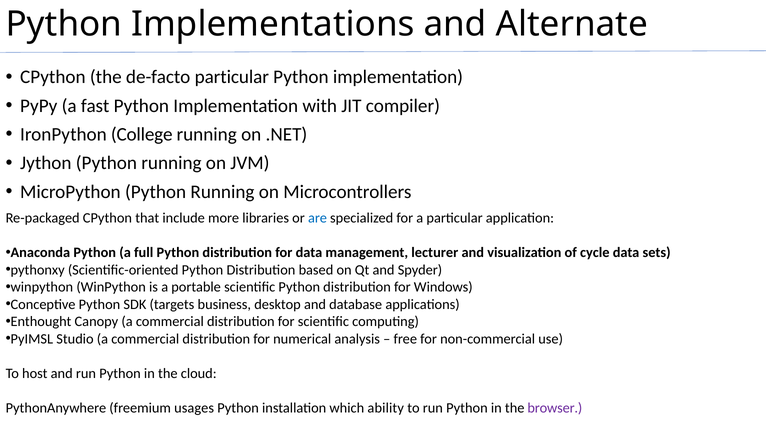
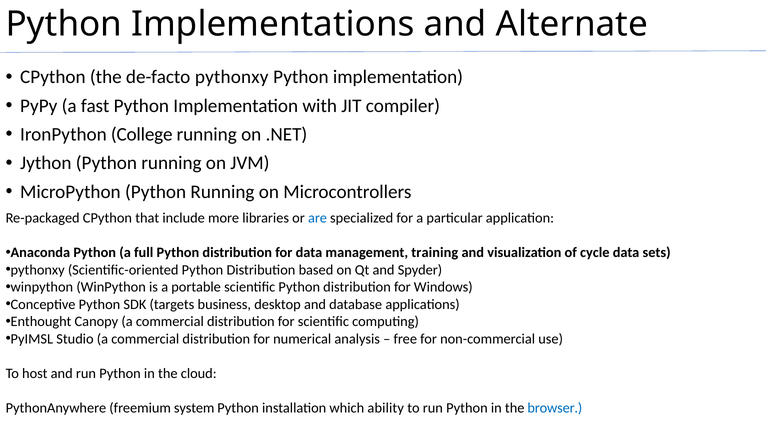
de-facto particular: particular -> pythonxy
lecturer: lecturer -> training
usages: usages -> system
browser colour: purple -> blue
